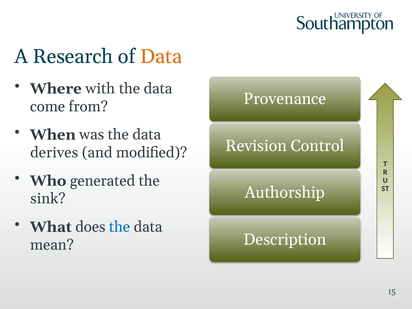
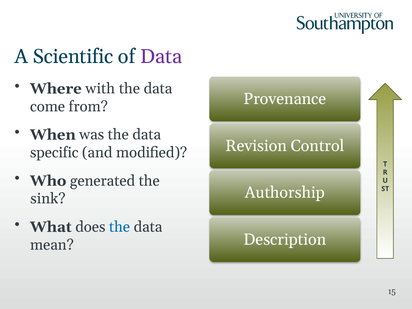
Research: Research -> Scientific
Data at (161, 56) colour: orange -> purple
derives: derives -> specific
